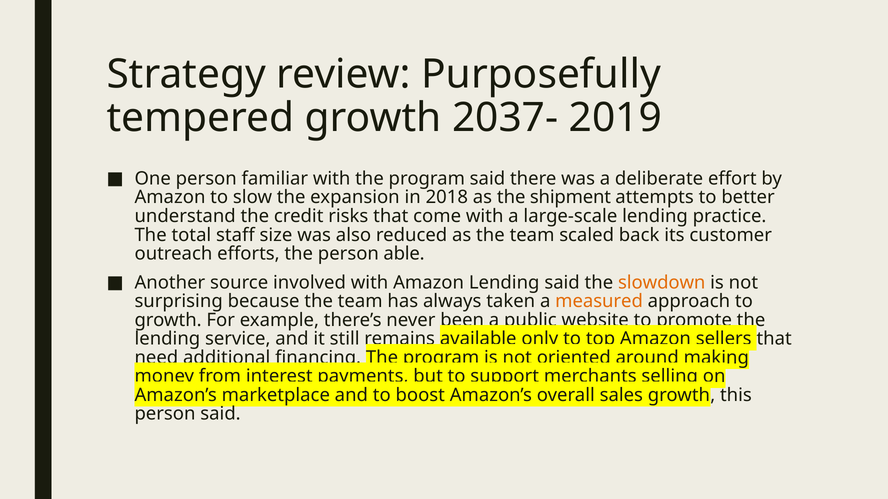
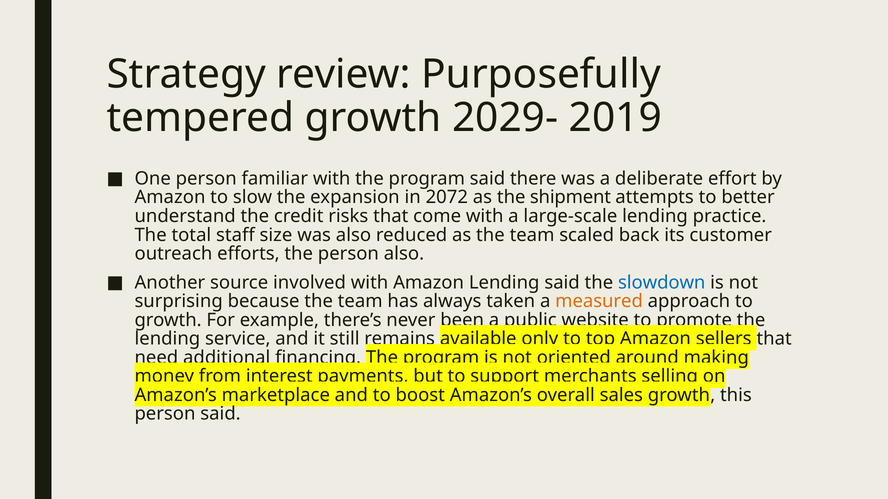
2037-: 2037- -> 2029-
2018: 2018 -> 2072
person able: able -> also
slowdown colour: orange -> blue
